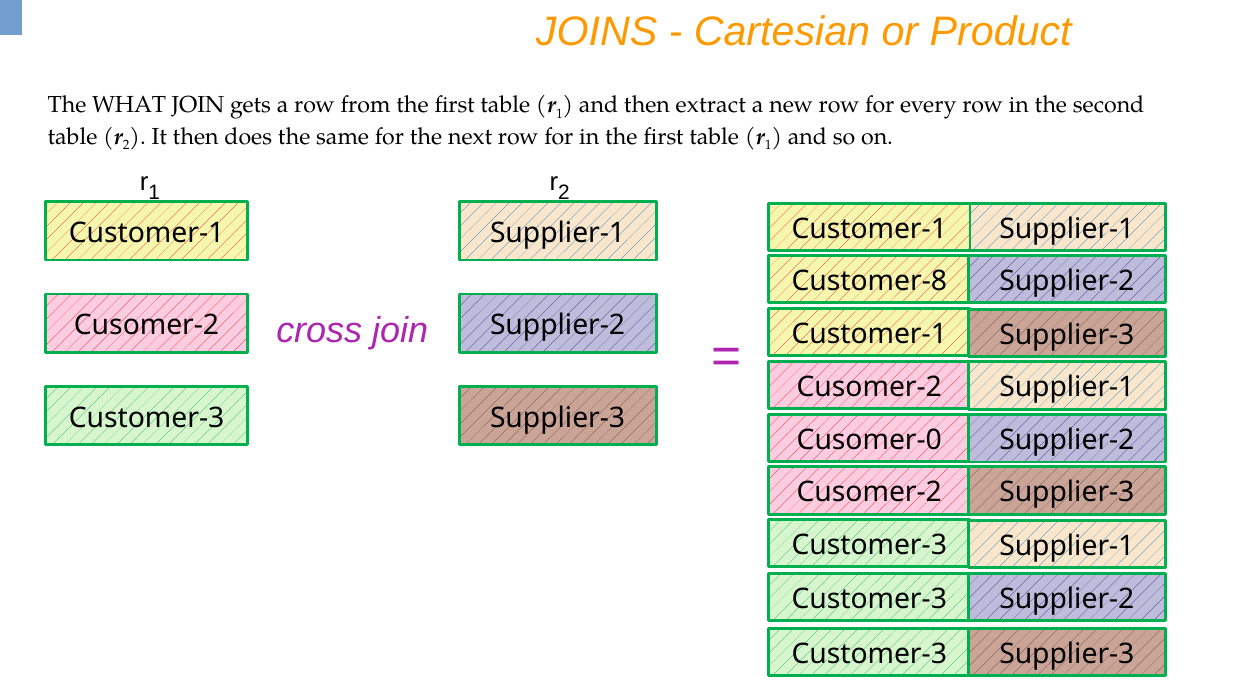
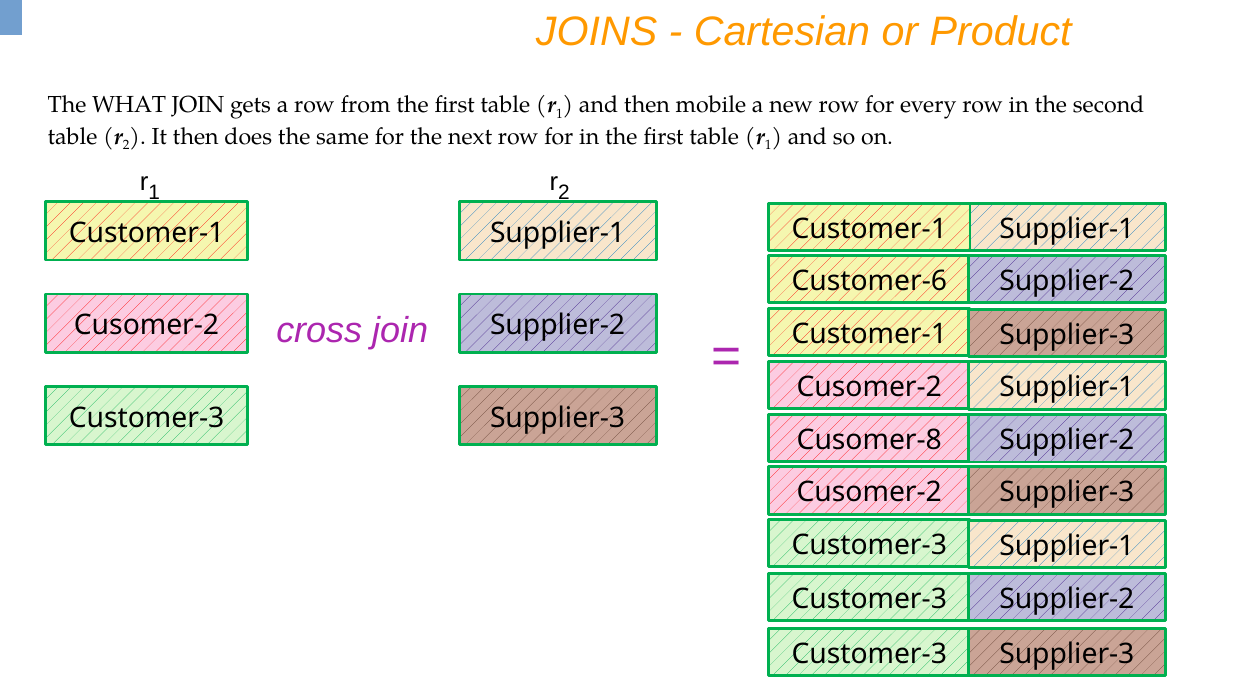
extract: extract -> mobile
Customer-8: Customer-8 -> Customer-6
Cusomer-0: Cusomer-0 -> Cusomer-8
